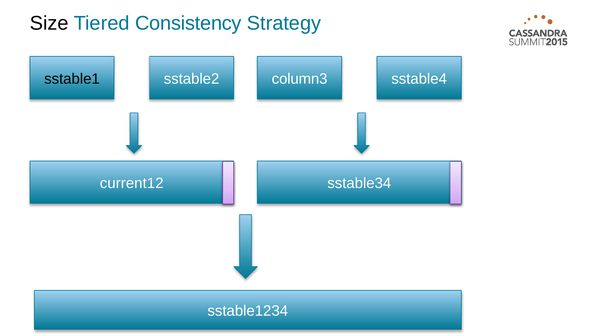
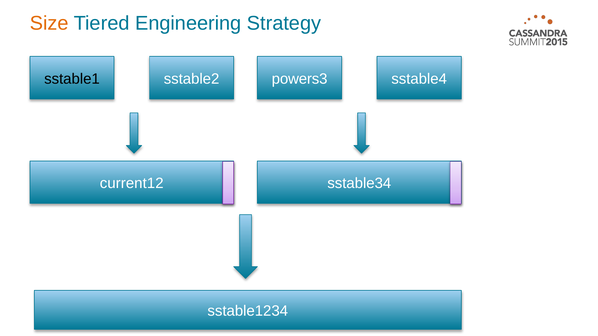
Size colour: black -> orange
Consistency: Consistency -> Engineering
column3: column3 -> powers3
